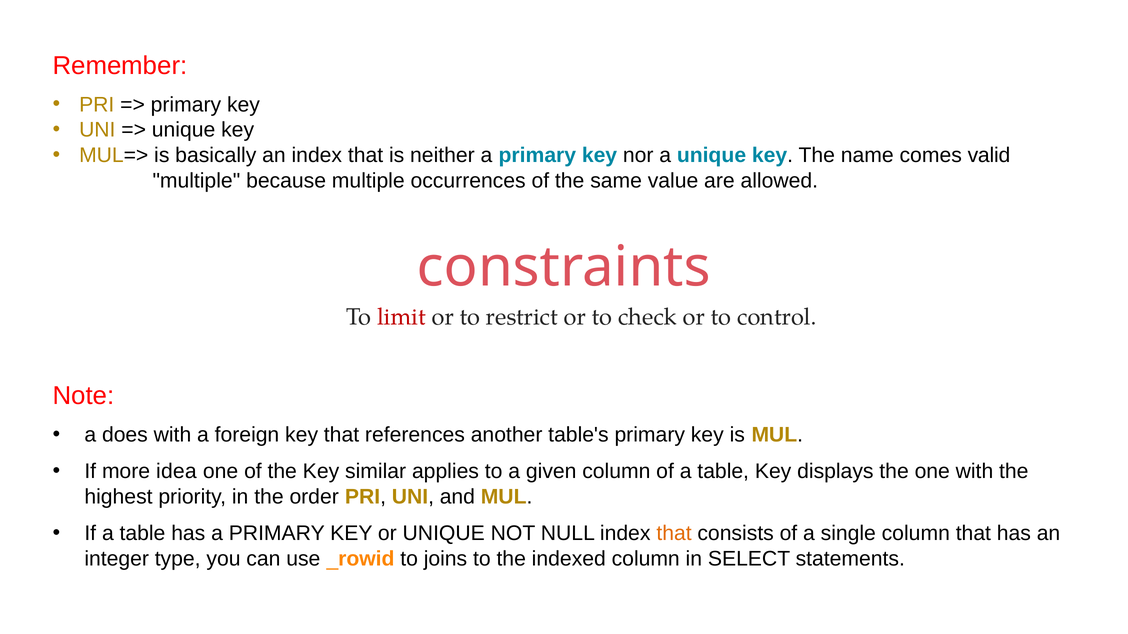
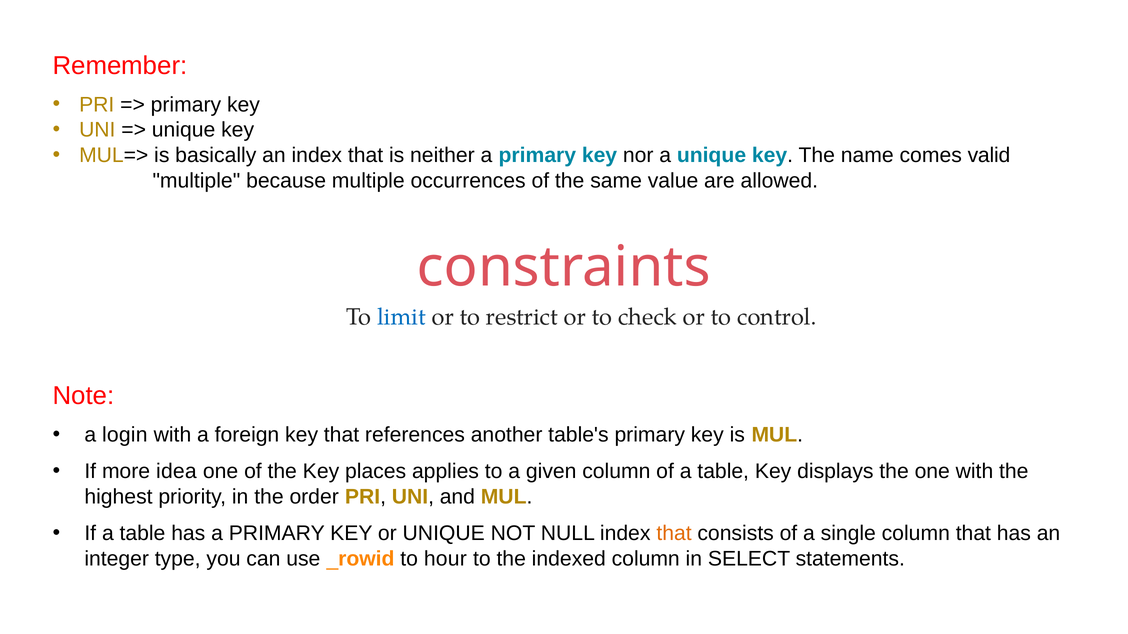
limit colour: red -> blue
does: does -> login
similar: similar -> places
joins: joins -> hour
